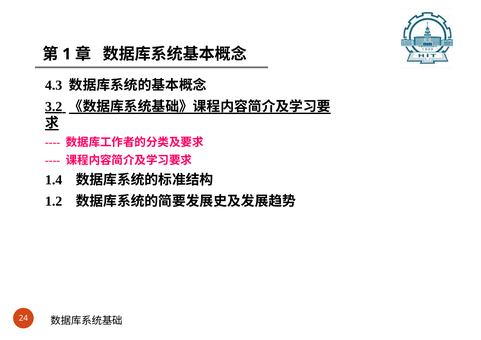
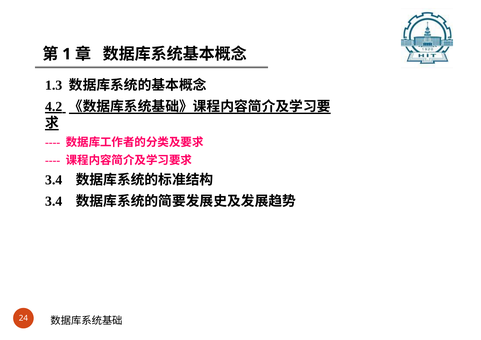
4.3: 4.3 -> 1.3
3.2: 3.2 -> 4.2
1.4 at (54, 180): 1.4 -> 3.4
1.2 at (54, 202): 1.2 -> 3.4
